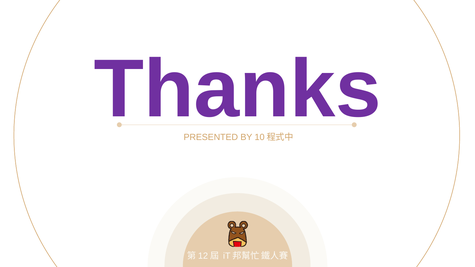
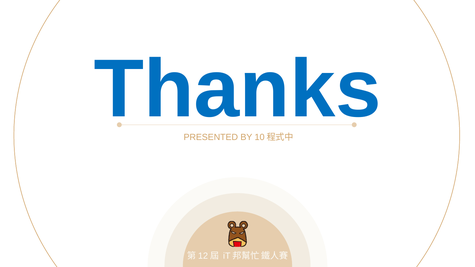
Thanks colour: purple -> blue
